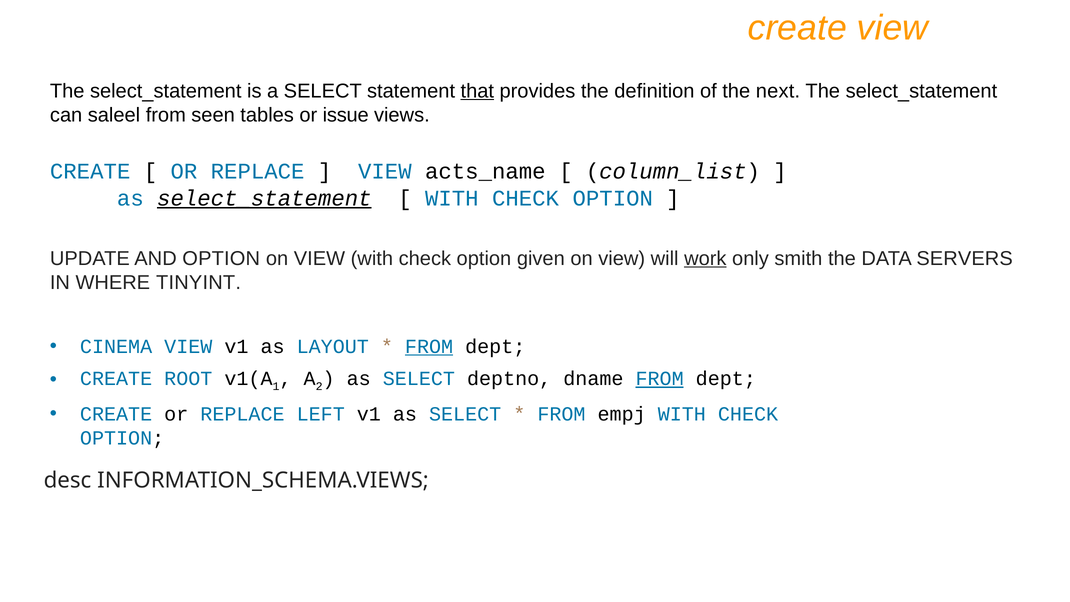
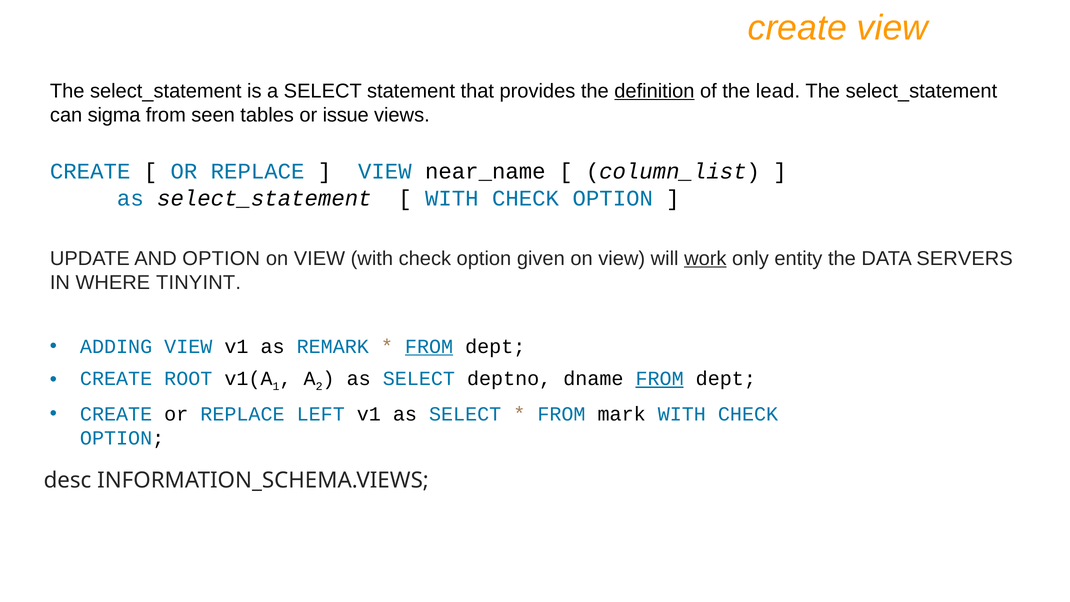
that underline: present -> none
definition underline: none -> present
next: next -> lead
saleel: saleel -> sigma
acts_name: acts_name -> near_name
select_statement at (264, 198) underline: present -> none
smith: smith -> entity
CINEMA: CINEMA -> ADDING
LAYOUT: LAYOUT -> REMARK
empj: empj -> mark
